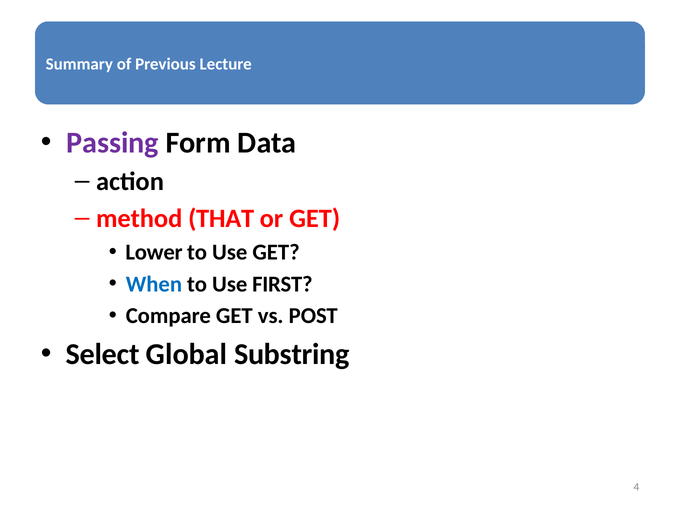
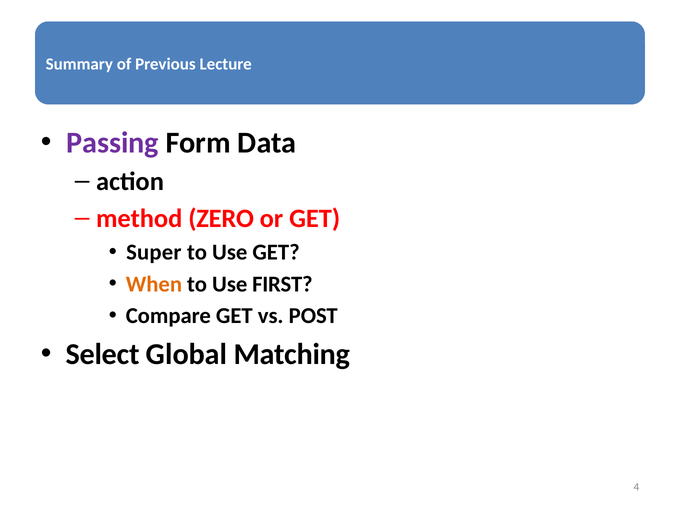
THAT: THAT -> ZERO
Lower: Lower -> Super
When colour: blue -> orange
Substring: Substring -> Matching
